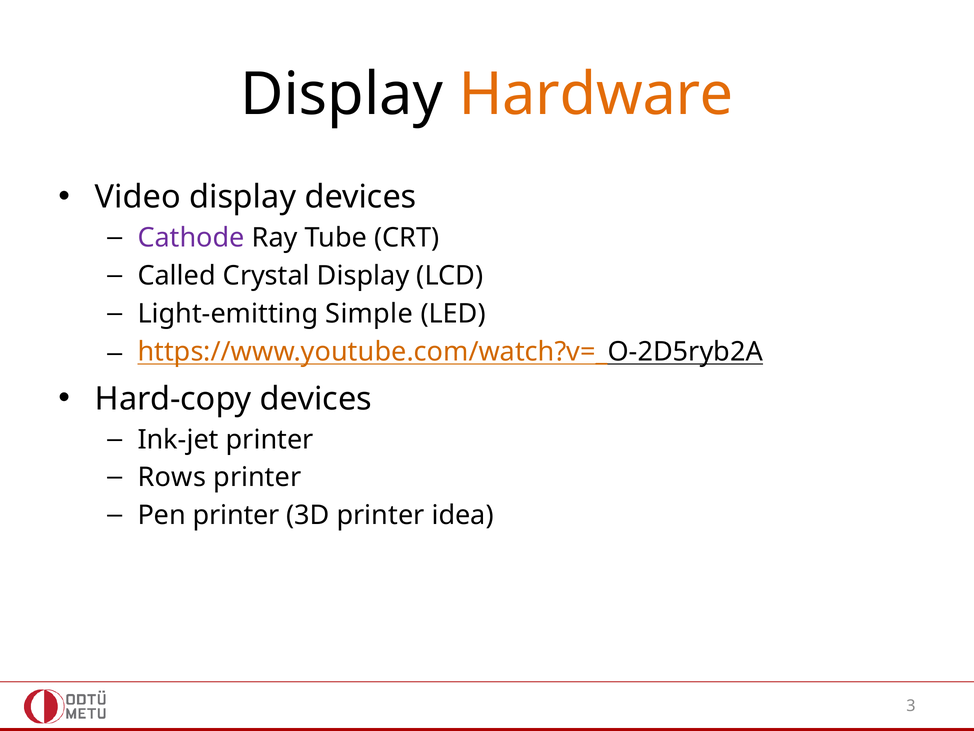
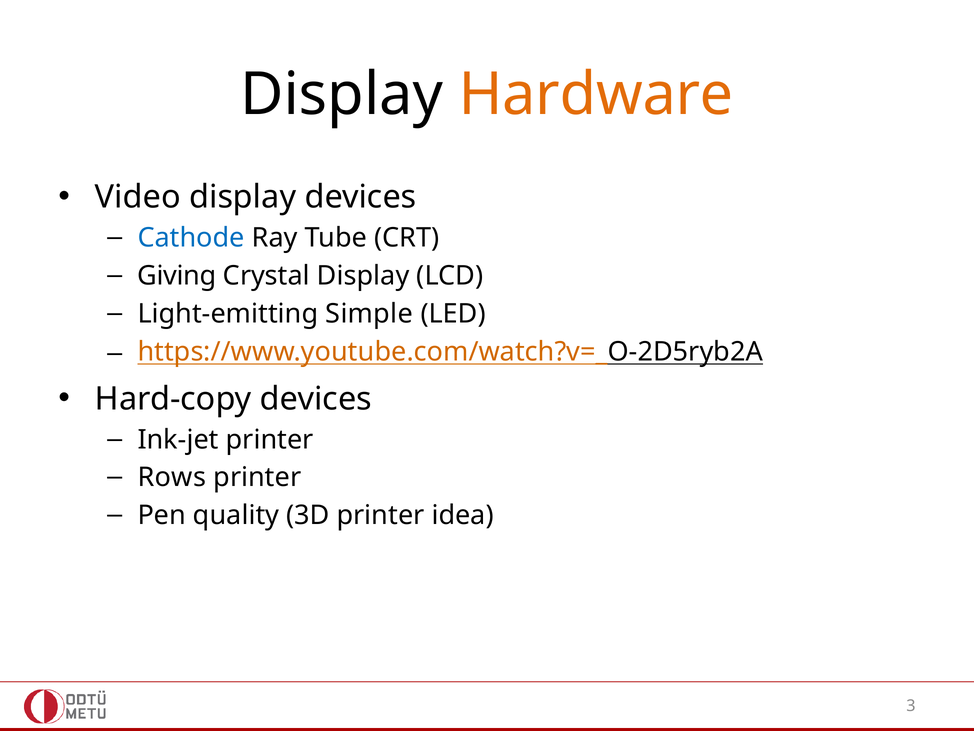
Cathode colour: purple -> blue
Called: Called -> Giving
Pen printer: printer -> quality
